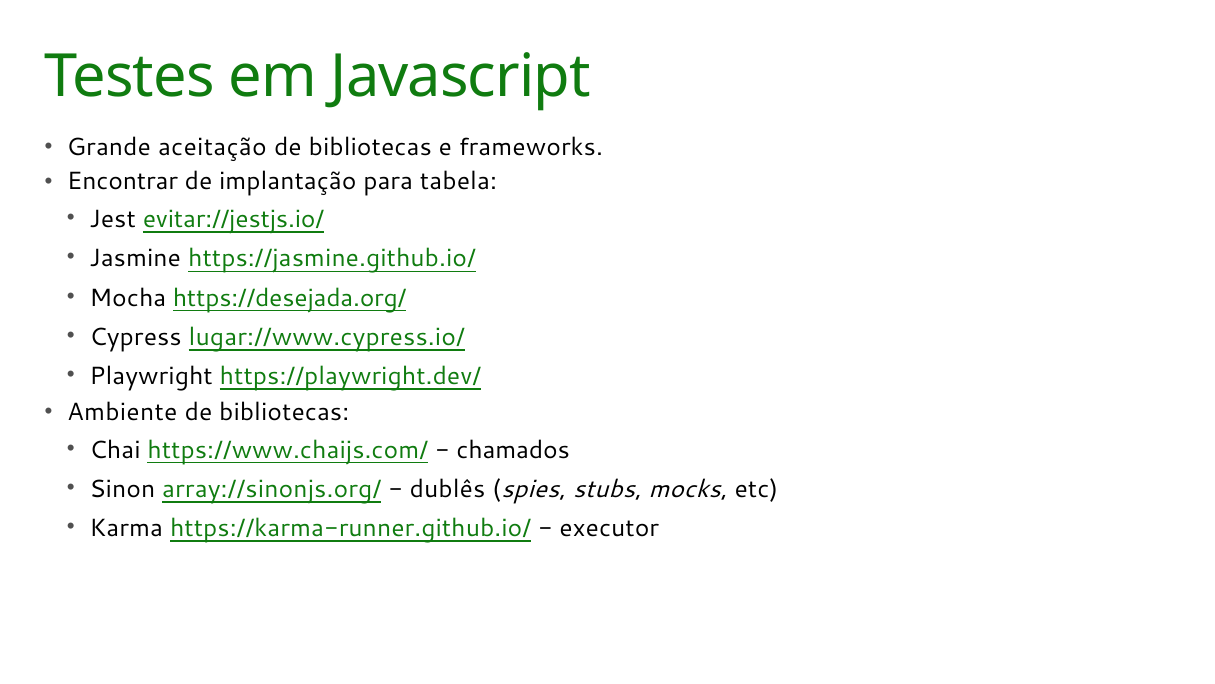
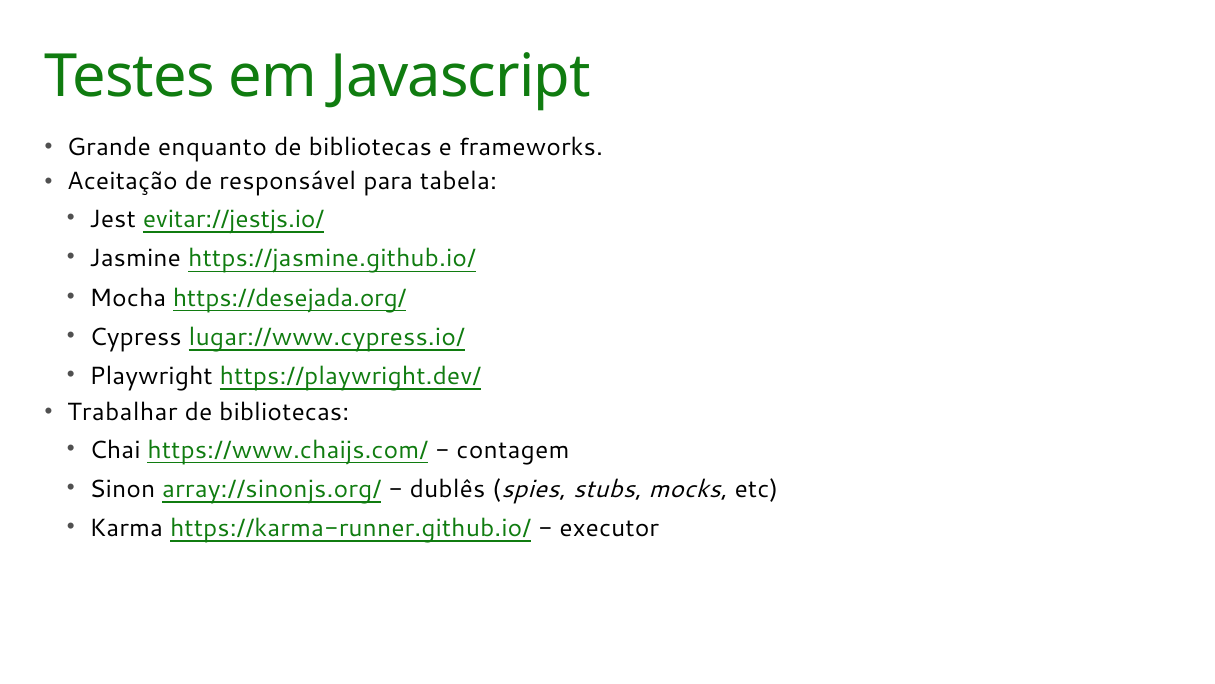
aceitação: aceitação -> enquanto
Encontrar: Encontrar -> Aceitação
implantação: implantação -> responsável
Ambiente: Ambiente -> Trabalhar
chamados: chamados -> contagem
